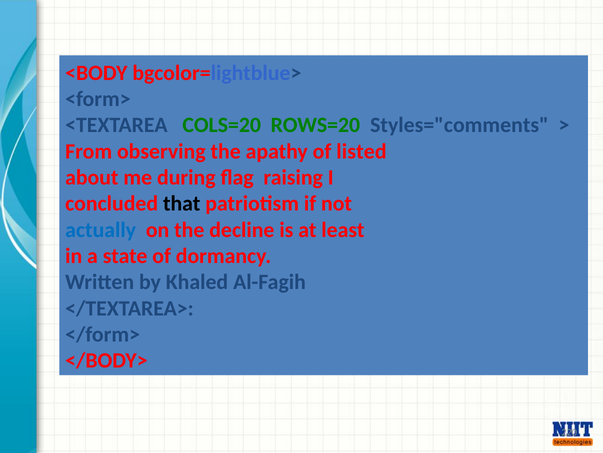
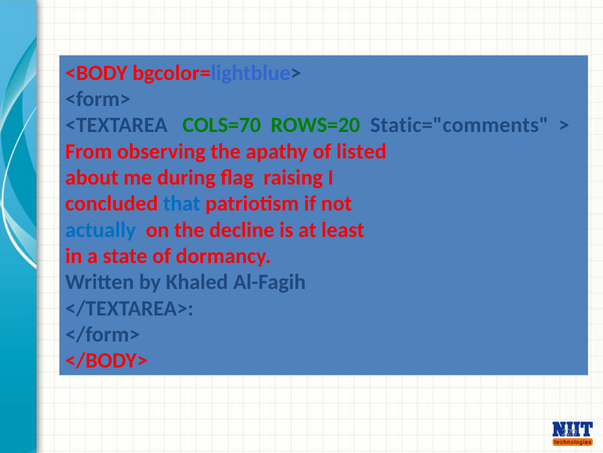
COLS=20: COLS=20 -> COLS=70
Styles="comments: Styles="comments -> Static="comments
that colour: black -> blue
